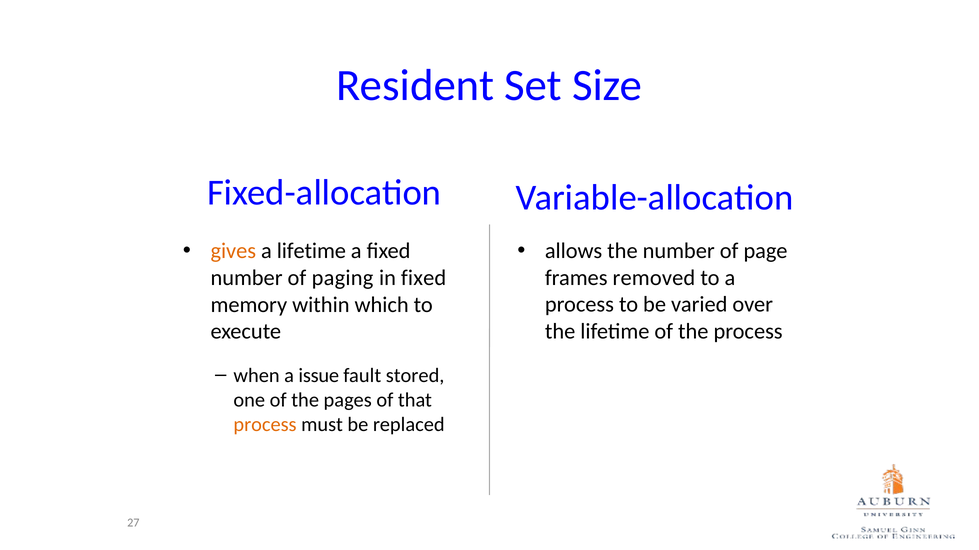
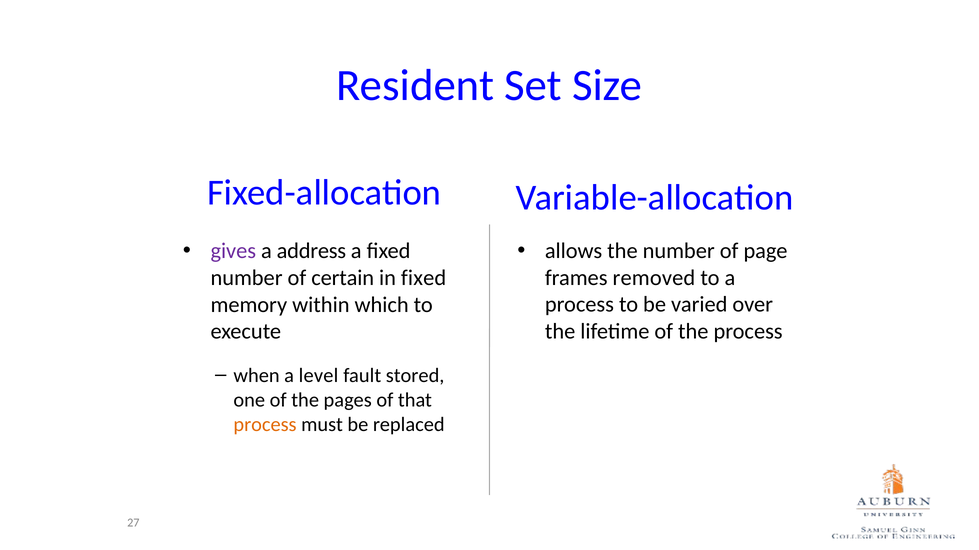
gives colour: orange -> purple
a lifetime: lifetime -> address
paging: paging -> certain
issue: issue -> level
